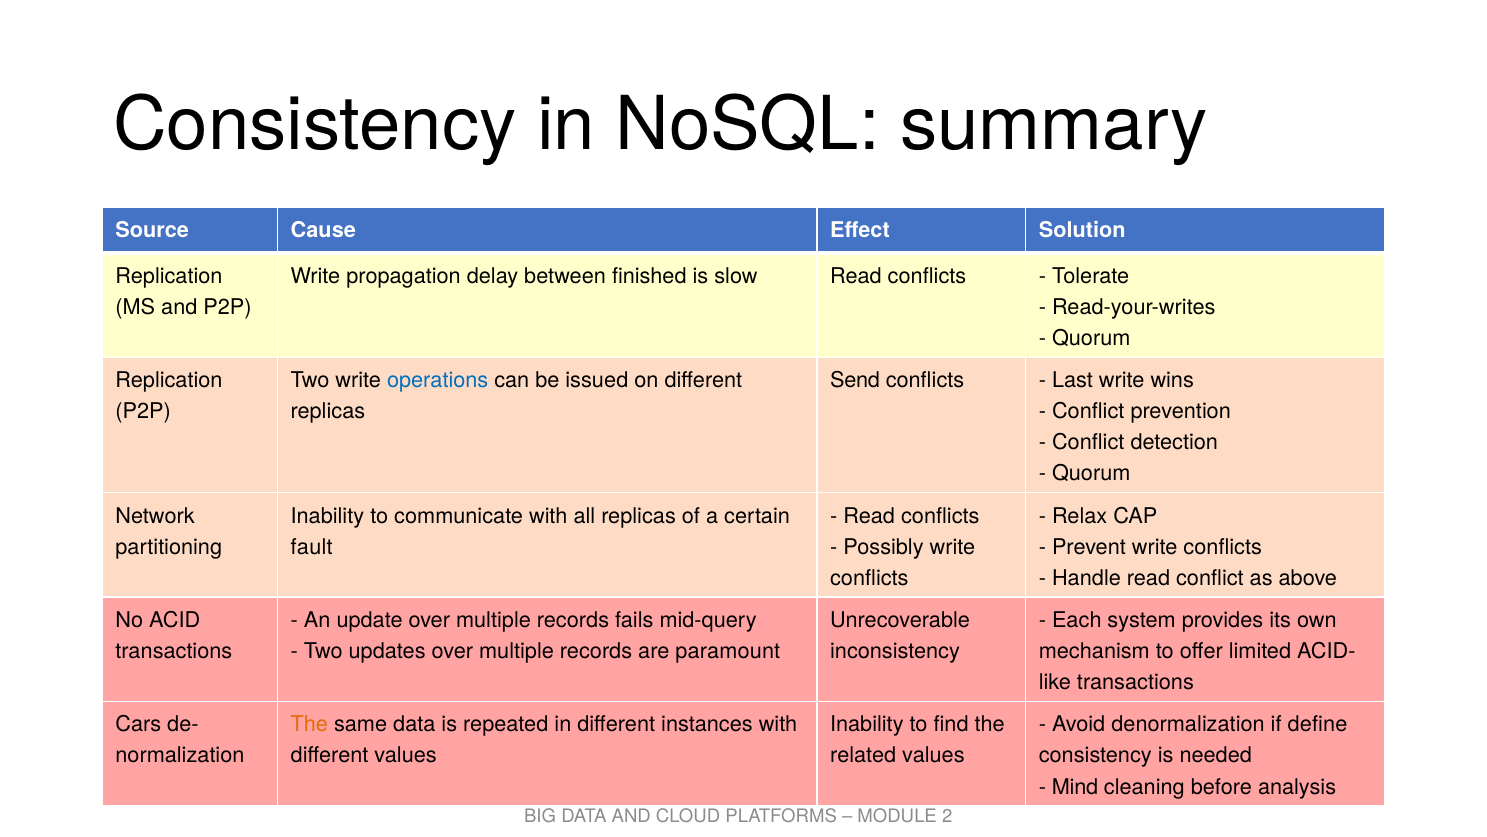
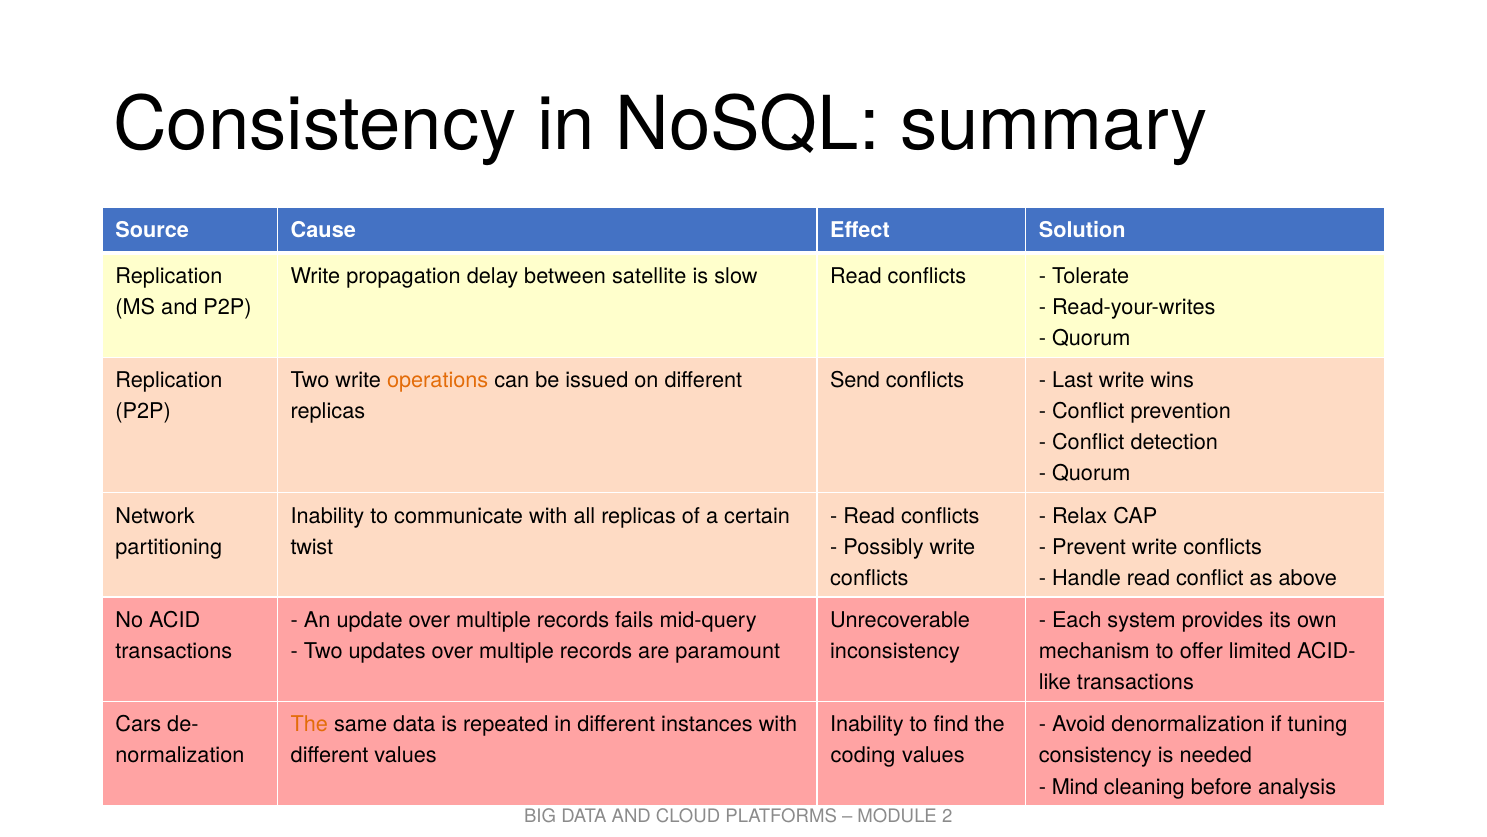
finished: finished -> satellite
operations colour: blue -> orange
fault: fault -> twist
define: define -> tuning
related: related -> coding
